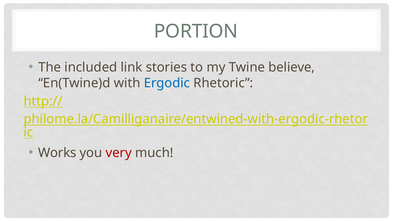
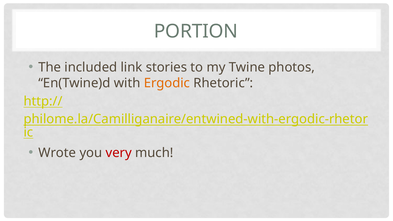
believe: believe -> photos
Ergodic colour: blue -> orange
Works: Works -> Wrote
